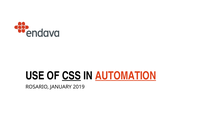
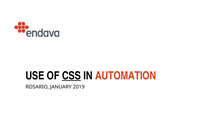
AUTOMATION underline: present -> none
